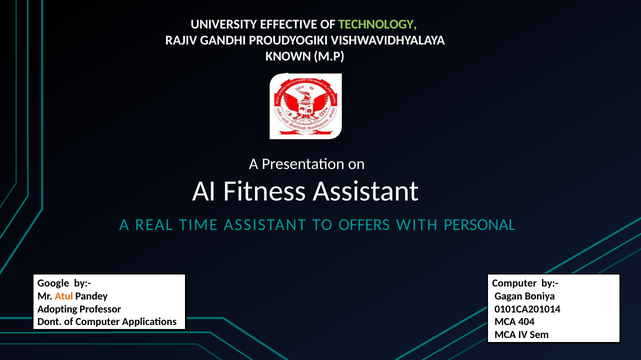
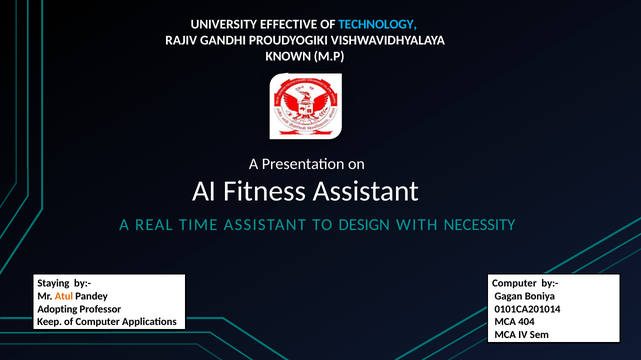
TECHNOLOGY colour: light green -> light blue
OFFERS: OFFERS -> DESIGN
PERSONAL: PERSONAL -> NECESSITY
Google: Google -> Staying
Dont: Dont -> Keep
